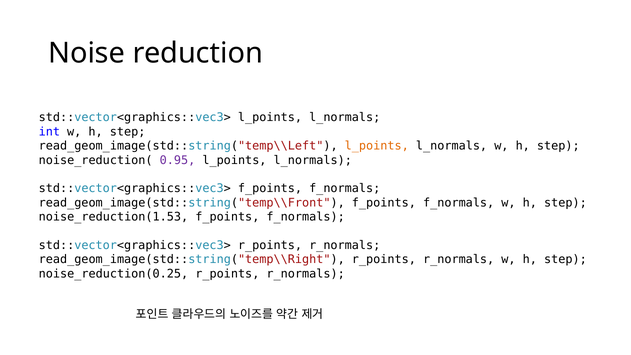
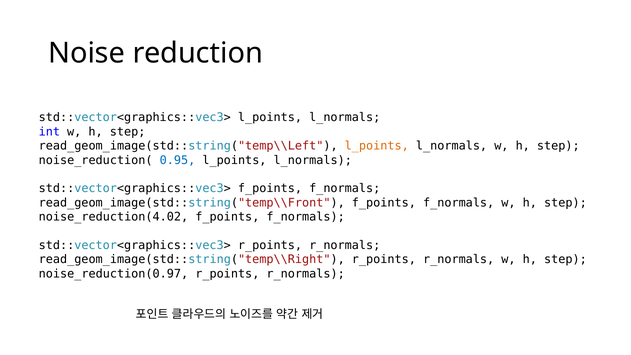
0.95 colour: purple -> blue
noise_reduction(1.53: noise_reduction(1.53 -> noise_reduction(4.02
noise_reduction(0.25: noise_reduction(0.25 -> noise_reduction(0.97
